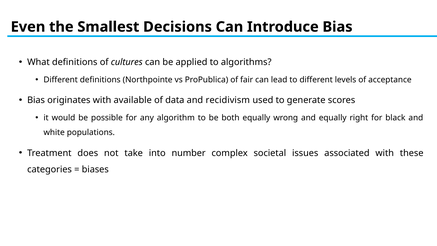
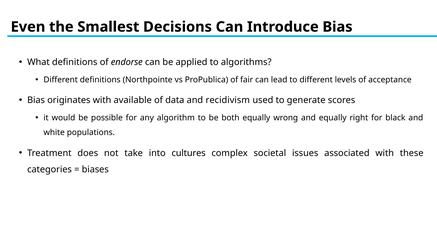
cultures: cultures -> endorse
number: number -> cultures
